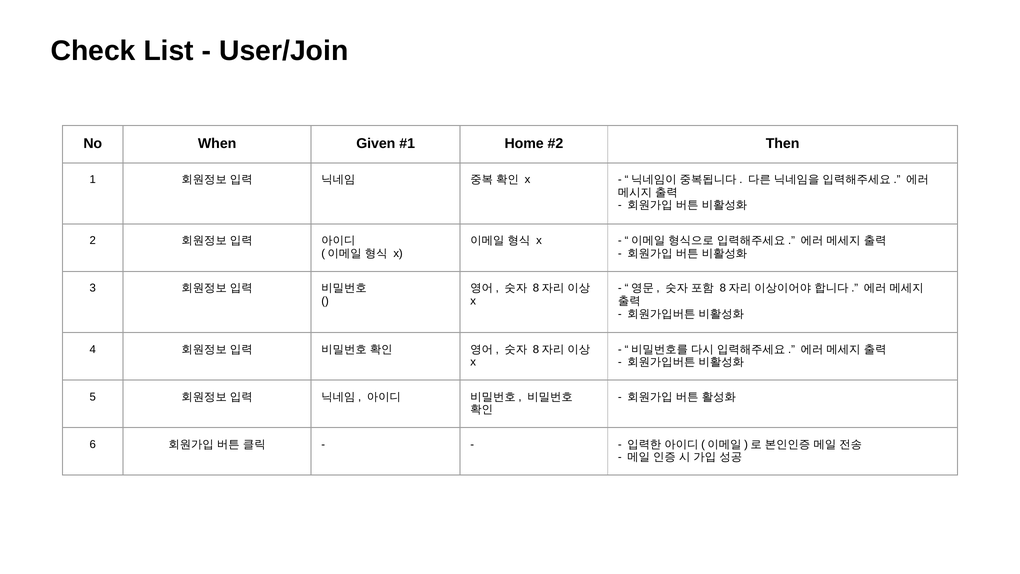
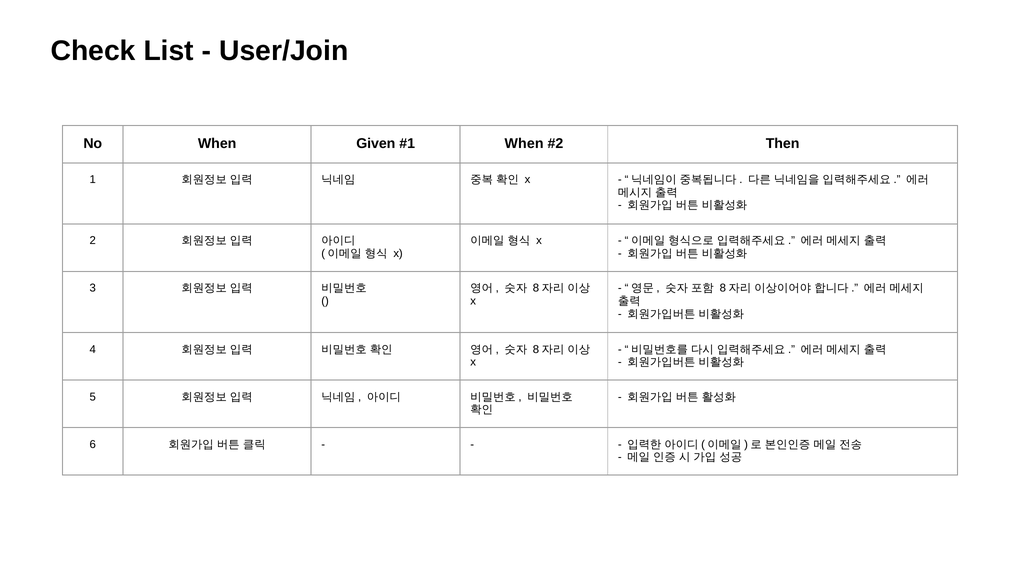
Home at (524, 144): Home -> When
